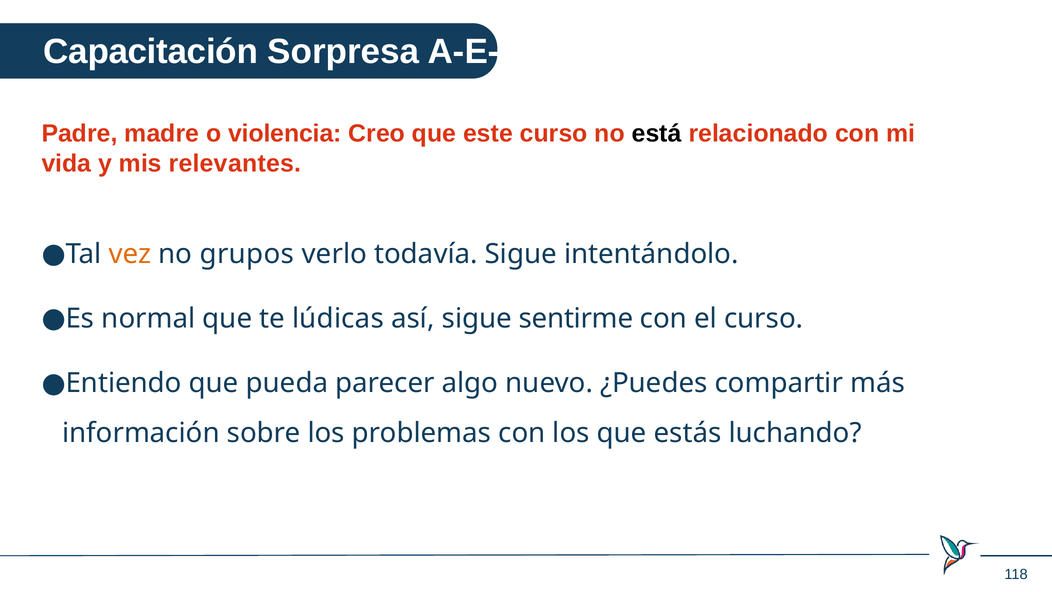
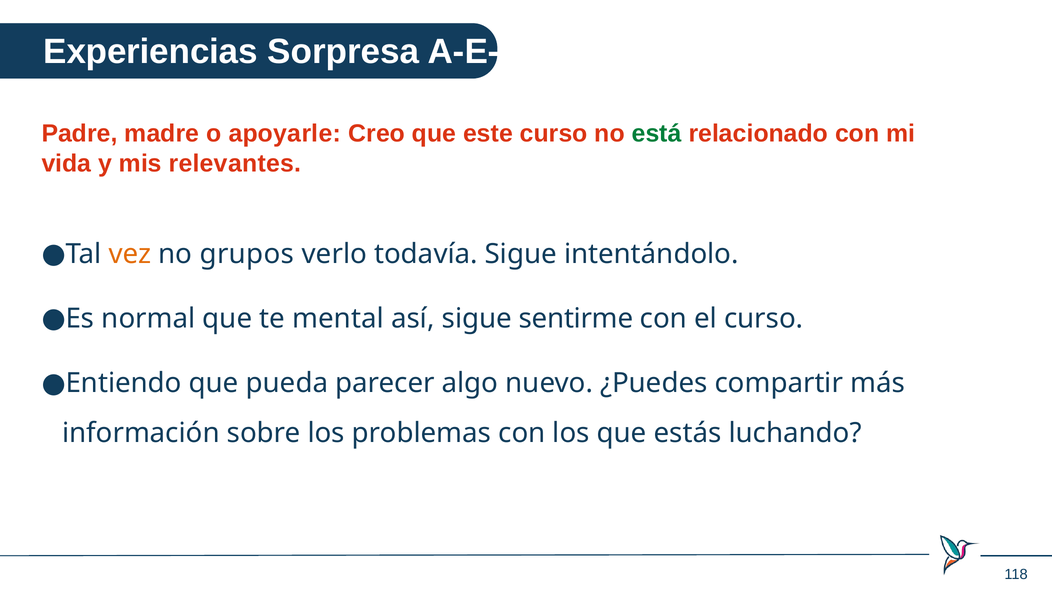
Capacitación: Capacitación -> Experiencias
violencia: violencia -> apoyarle
está colour: black -> green
lúdicas: lúdicas -> mental
